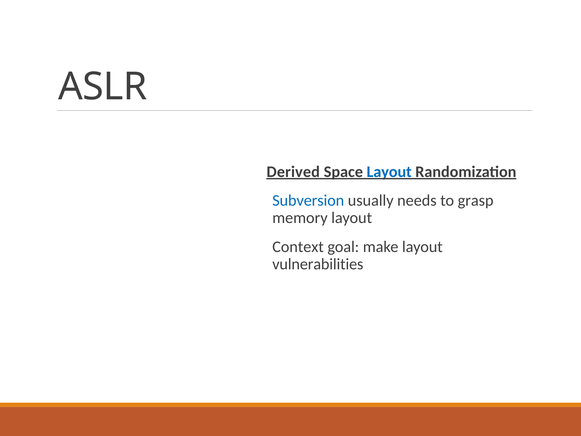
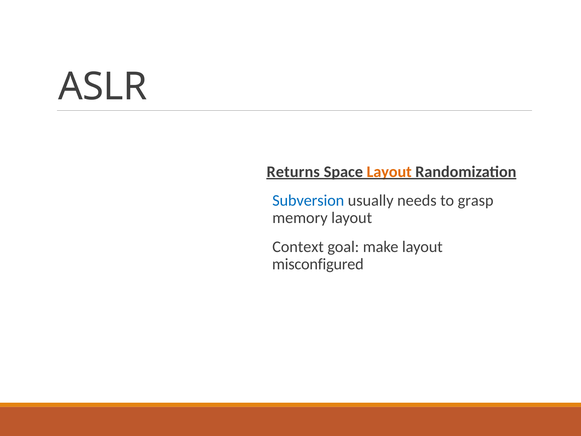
Derived: Derived -> Returns
Layout at (389, 172) colour: blue -> orange
vulnerabilities: vulnerabilities -> misconfigured
